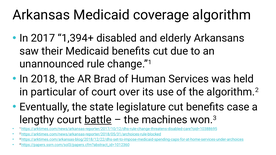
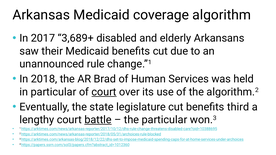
1,394+: 1,394+ -> 3,689+
court at (104, 92) underline: none -> present
case: case -> third
the machines: machines -> particular
